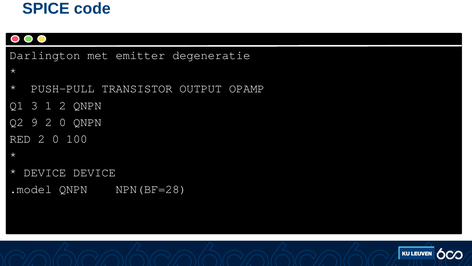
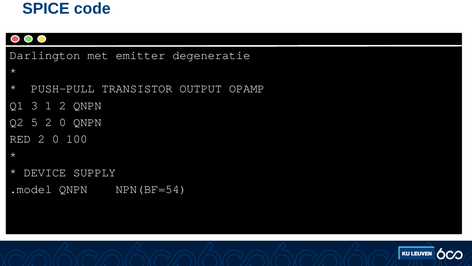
9: 9 -> 5
DEVICE DEVICE: DEVICE -> SUPPLY
NPN(BF=28: NPN(BF=28 -> NPN(BF=54
